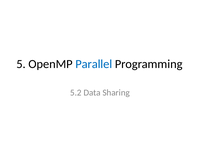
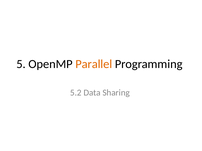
Parallel colour: blue -> orange
